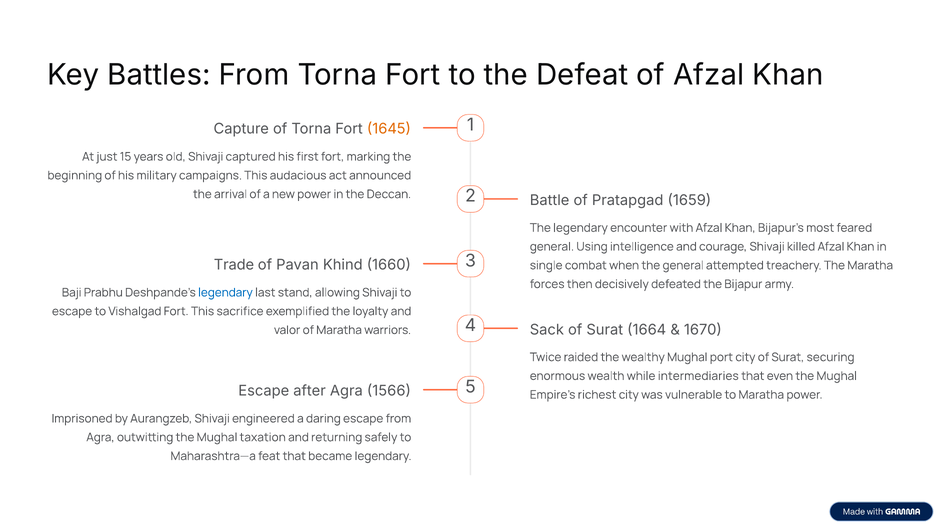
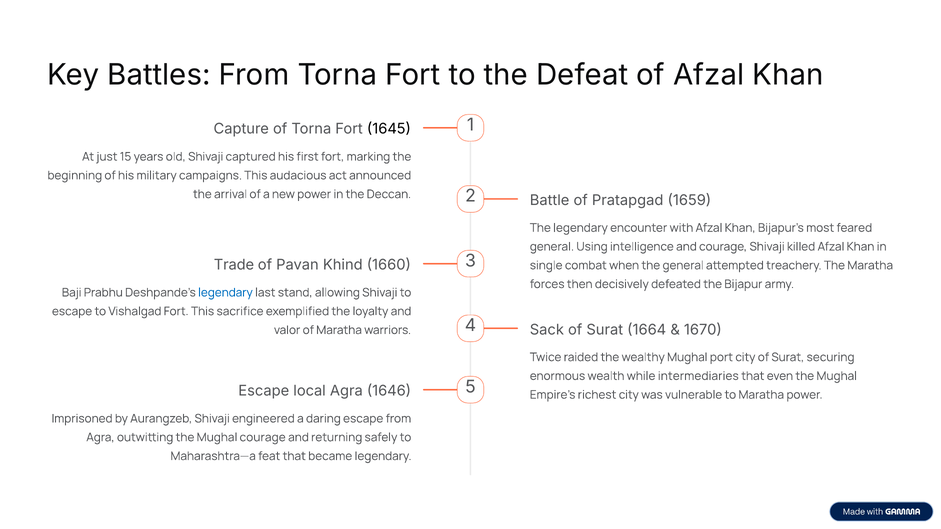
1645 colour: orange -> black
after: after -> local
1566: 1566 -> 1646
Mughal taxation: taxation -> courage
